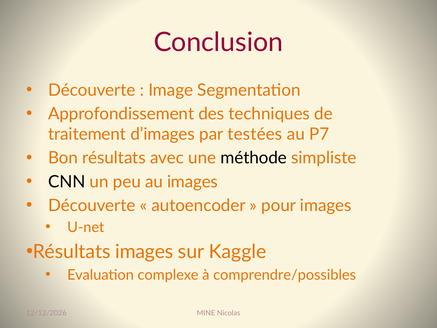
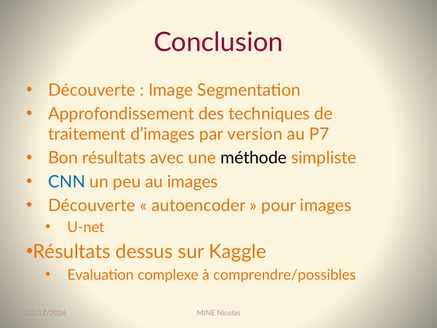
testées: testées -> version
CNN colour: black -> blue
Résultats images: images -> dessus
